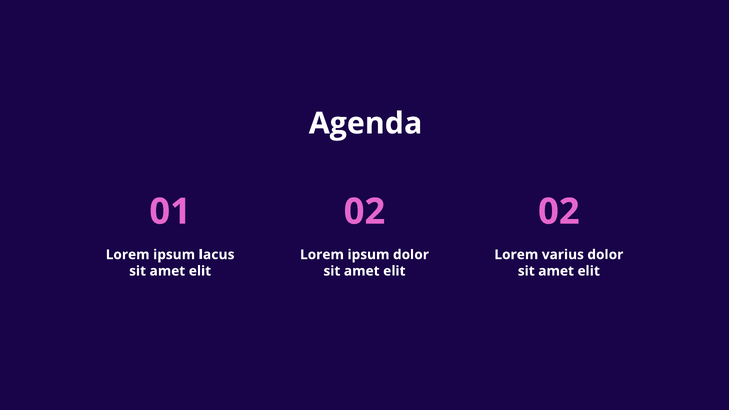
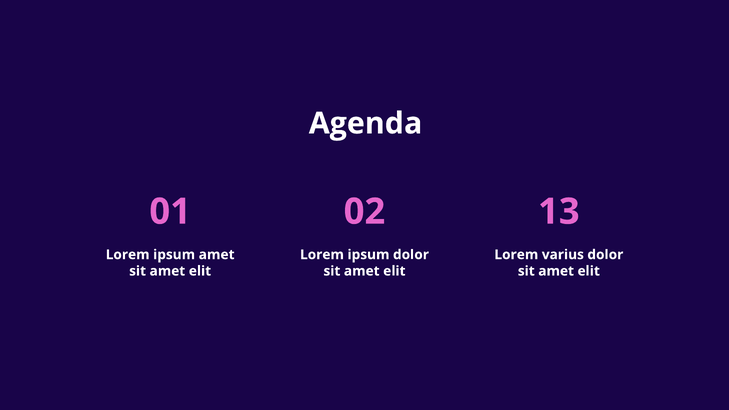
01 02: 02 -> 13
ipsum lacus: lacus -> amet
